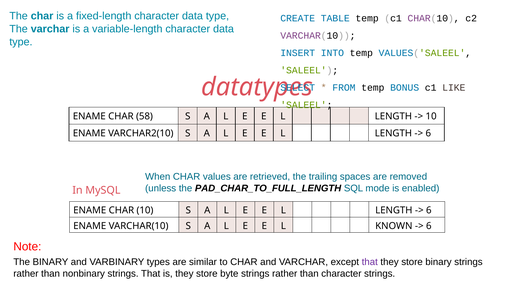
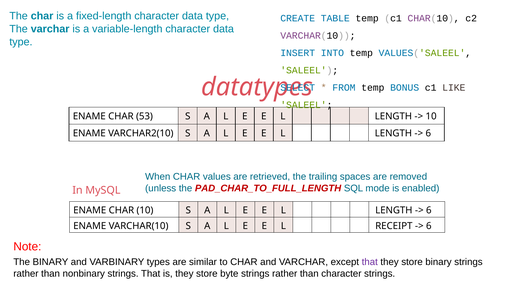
58: 58 -> 53
PAD_CHAR_TO_FULL_LENGTH colour: black -> red
KNOWN: KNOWN -> RECEIPT
